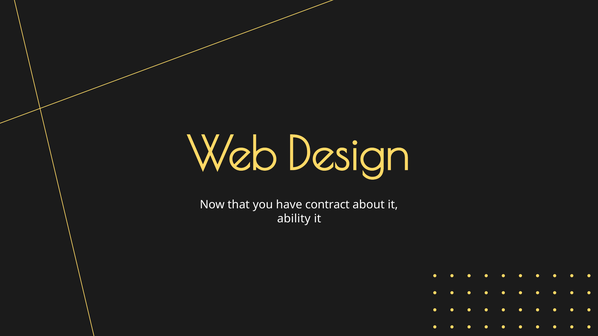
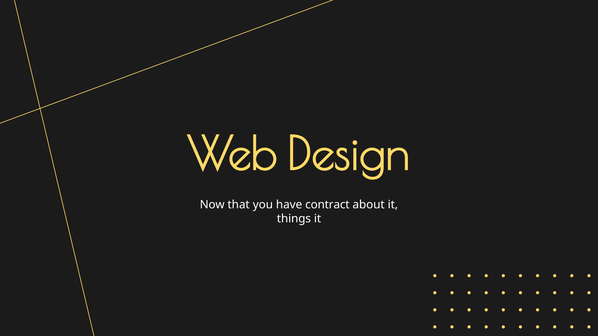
ability: ability -> things
